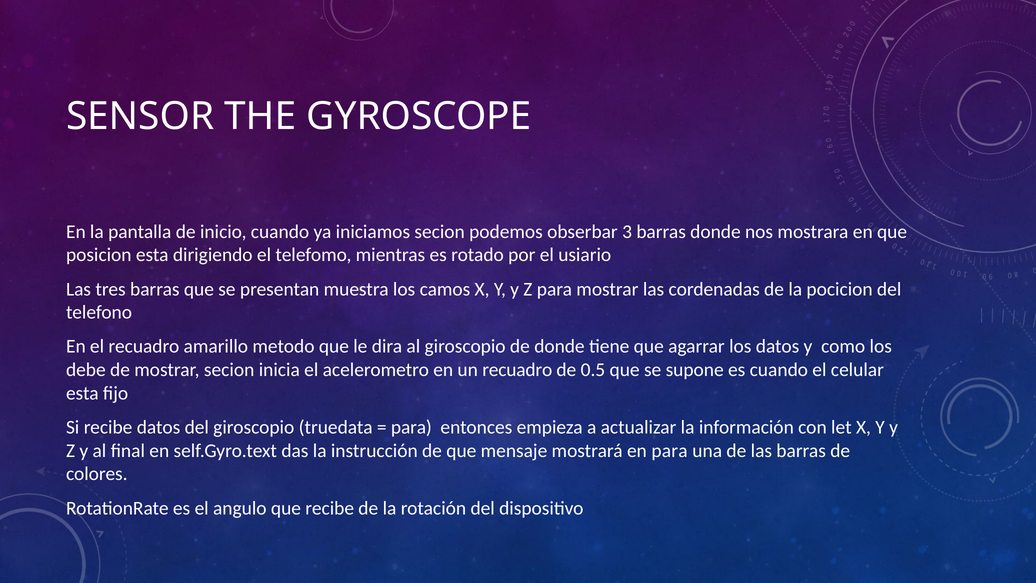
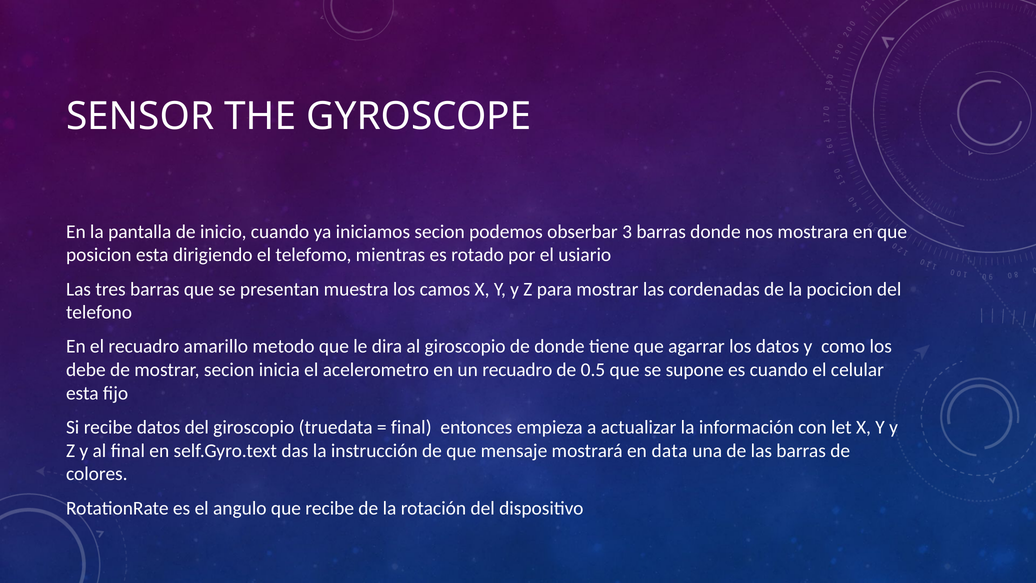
para at (411, 427): para -> final
en para: para -> data
